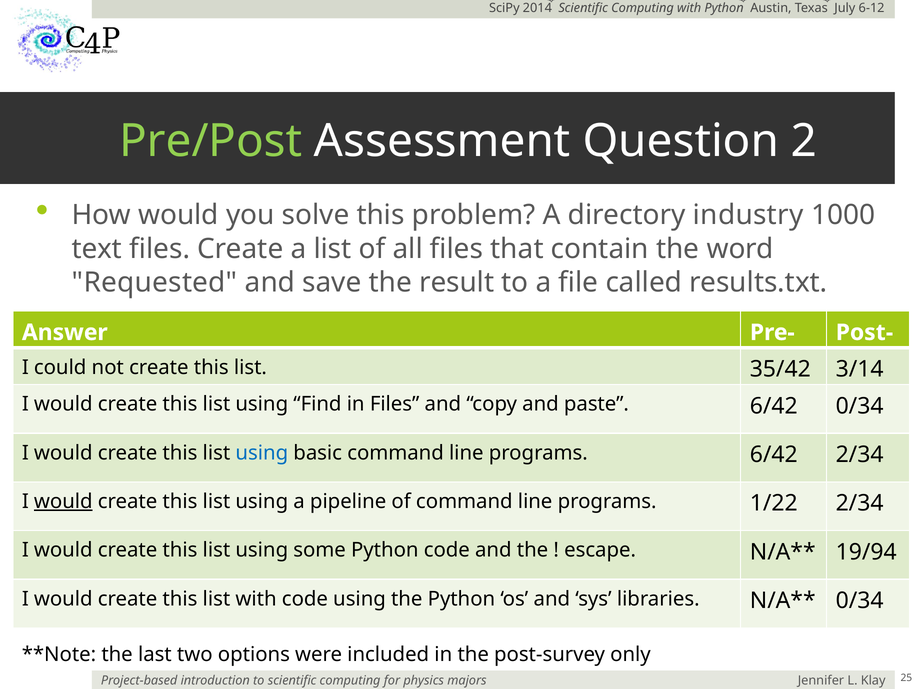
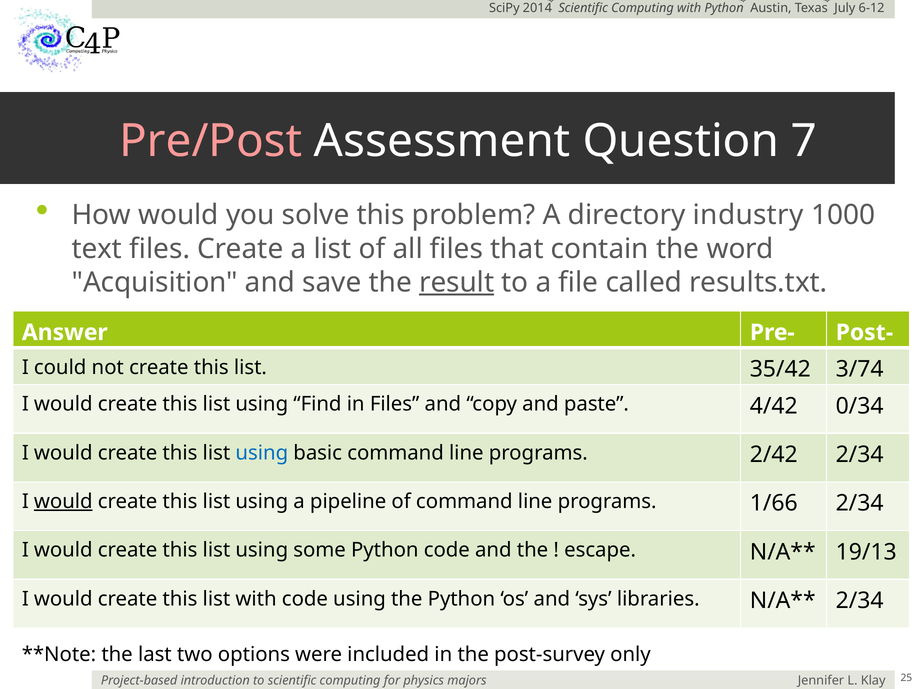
Pre/Post colour: light green -> pink
2: 2 -> 7
Requested: Requested -> Acquisition
result underline: none -> present
3/14: 3/14 -> 3/74
paste 6/42: 6/42 -> 4/42
programs 6/42: 6/42 -> 2/42
1/22: 1/22 -> 1/66
19/94: 19/94 -> 19/13
0/34 at (860, 600): 0/34 -> 2/34
